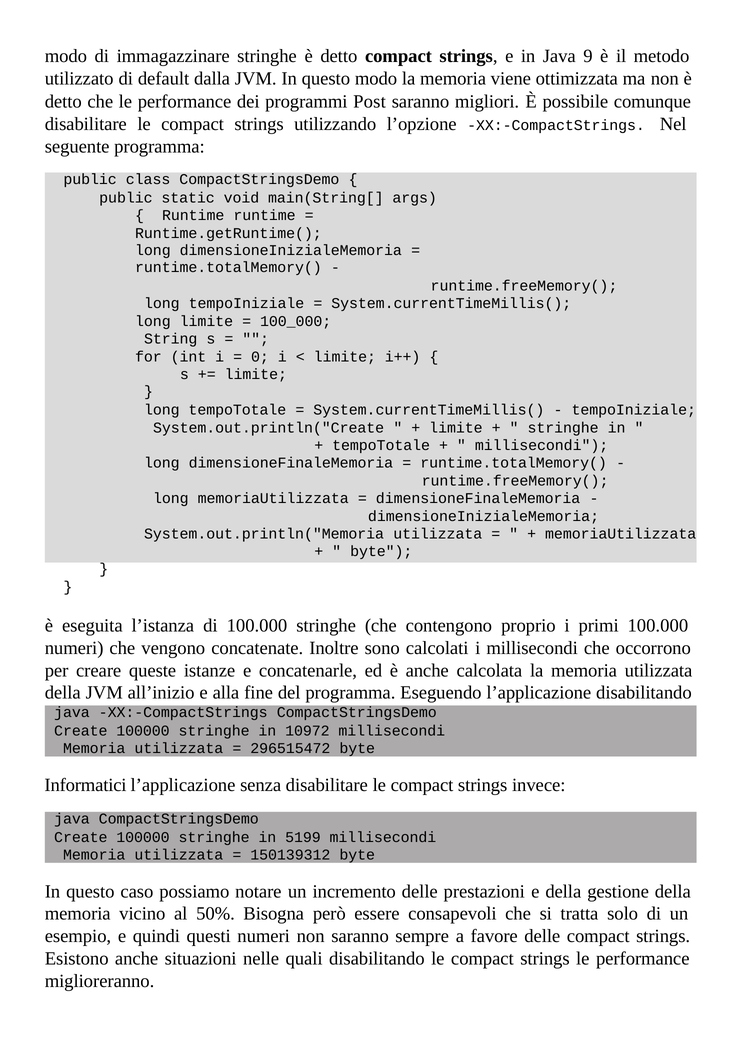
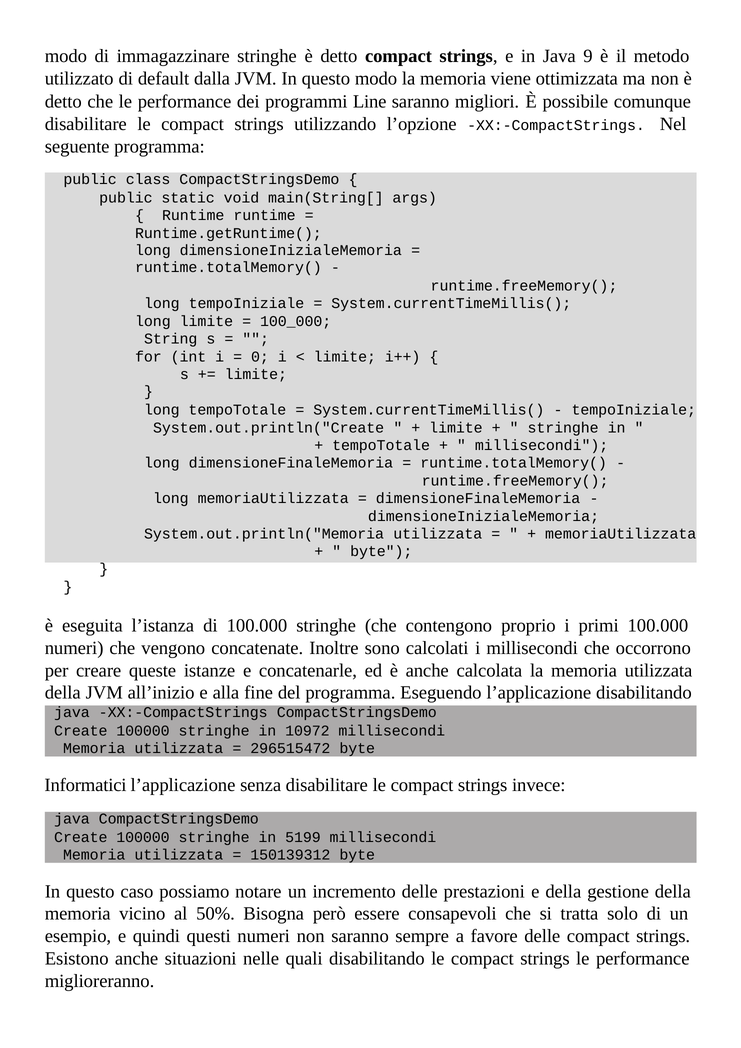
Post: Post -> Line
